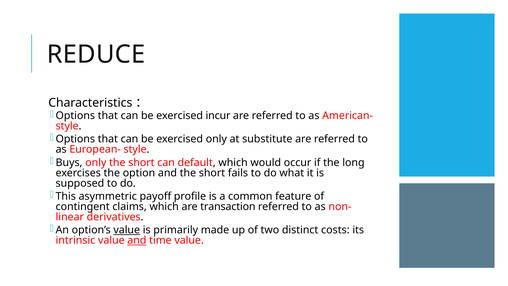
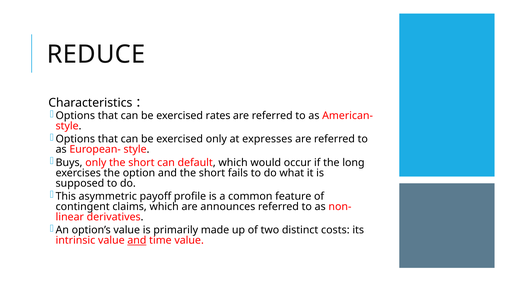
incur: incur -> rates
substitute: substitute -> expresses
transaction: transaction -> announces
value at (127, 230) underline: present -> none
